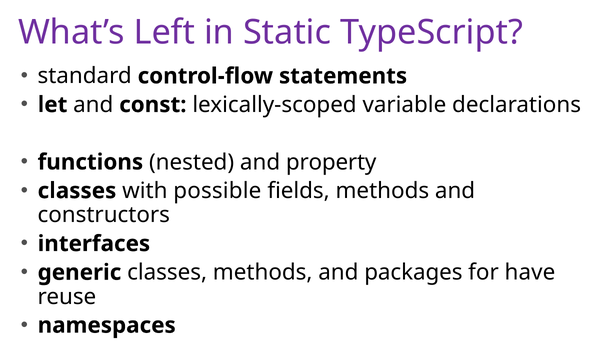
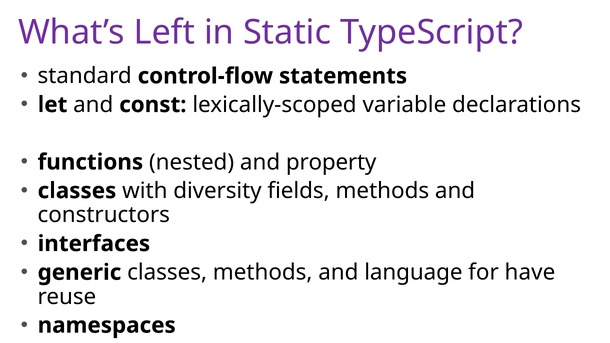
possible: possible -> diversity
packages: packages -> language
